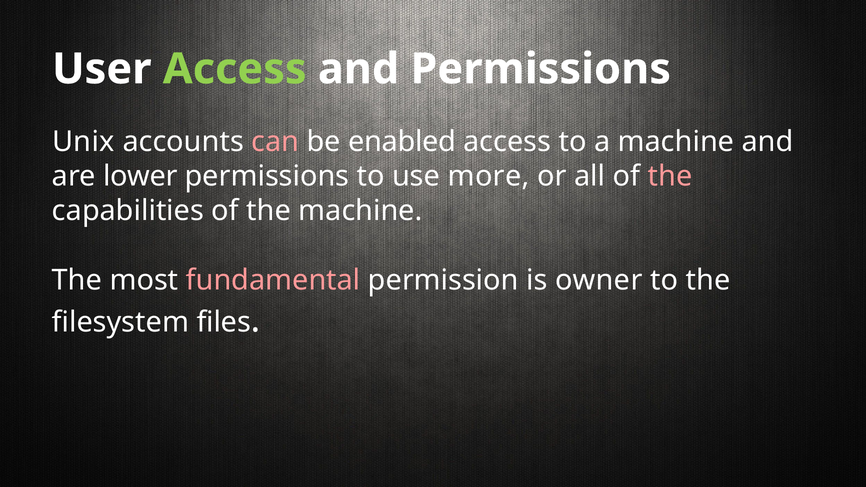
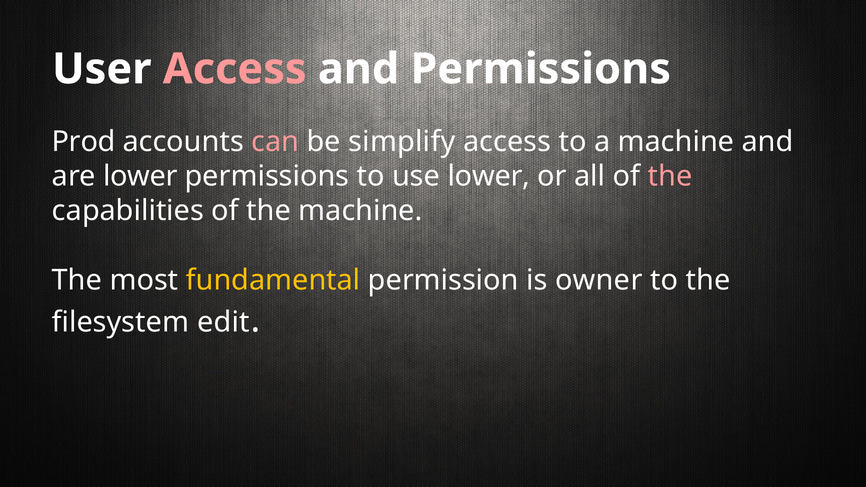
Access at (235, 69) colour: light green -> pink
Unix: Unix -> Prod
enabled: enabled -> simplify
use more: more -> lower
fundamental colour: pink -> yellow
files: files -> edit
